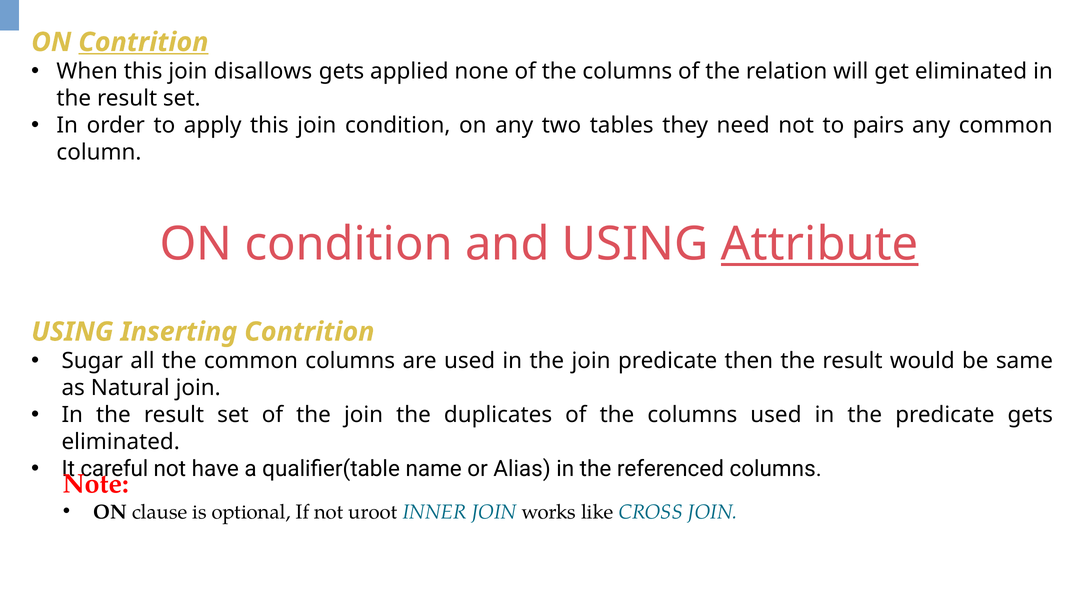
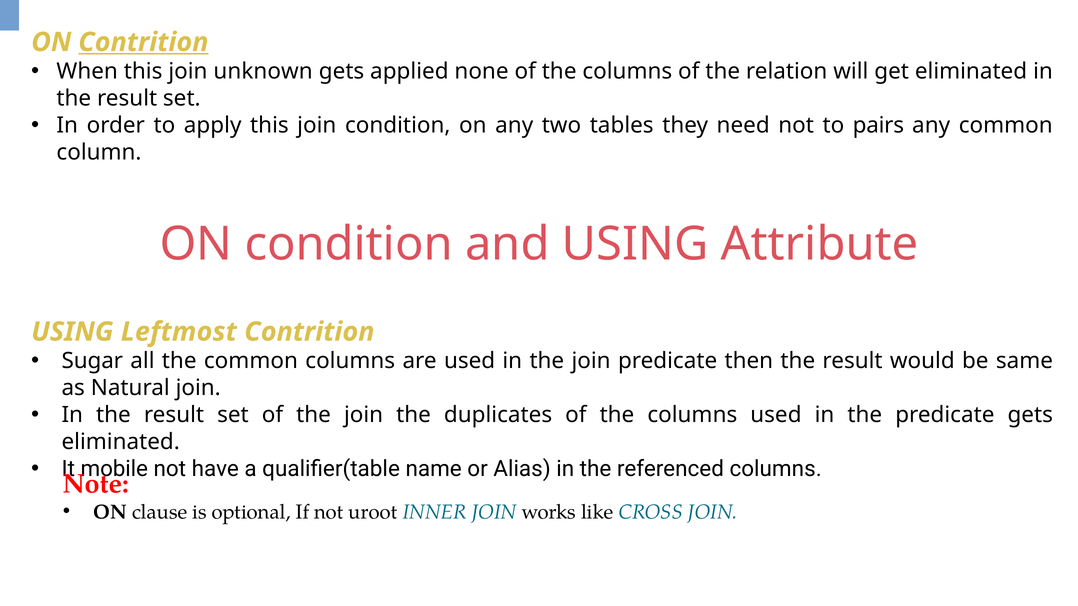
disallows: disallows -> unknown
Attribute underline: present -> none
Inserting: Inserting -> Leftmost
careful: careful -> mobile
